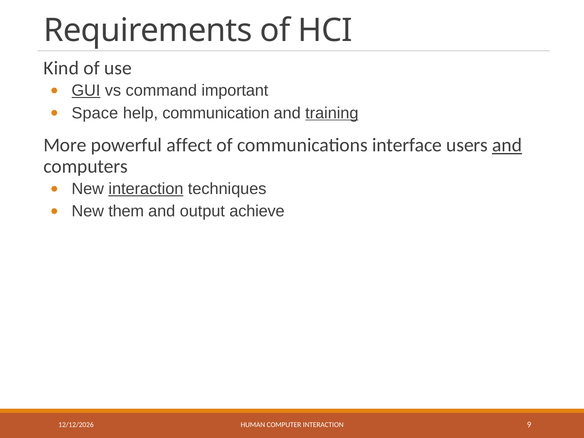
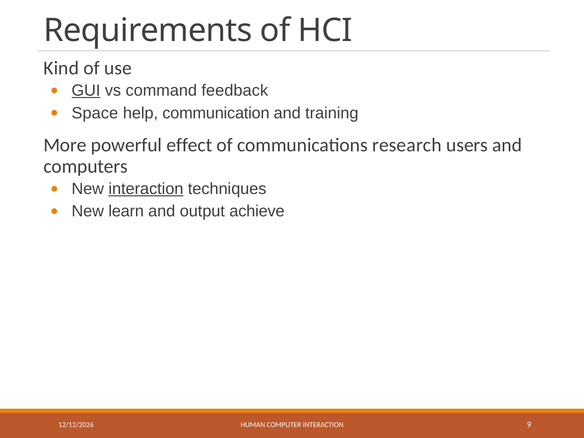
important: important -> feedback
training underline: present -> none
affect: affect -> effect
interface: interface -> research
and at (507, 145) underline: present -> none
them: them -> learn
